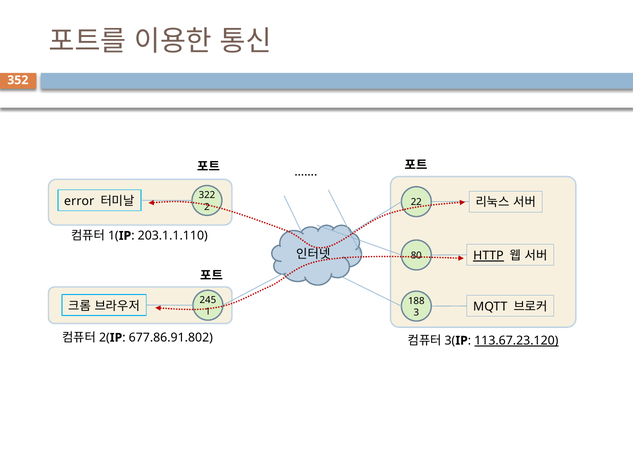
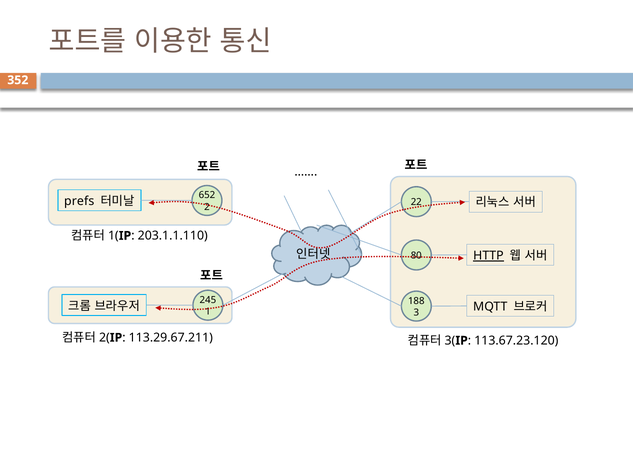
error: error -> prefs
322: 322 -> 652
677.86.91.802: 677.86.91.802 -> 113.29.67.211
113.67.23.120 underline: present -> none
